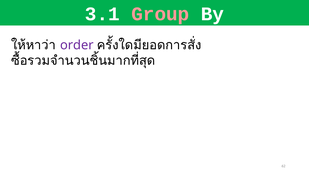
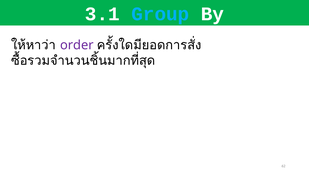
Group colour: pink -> light blue
